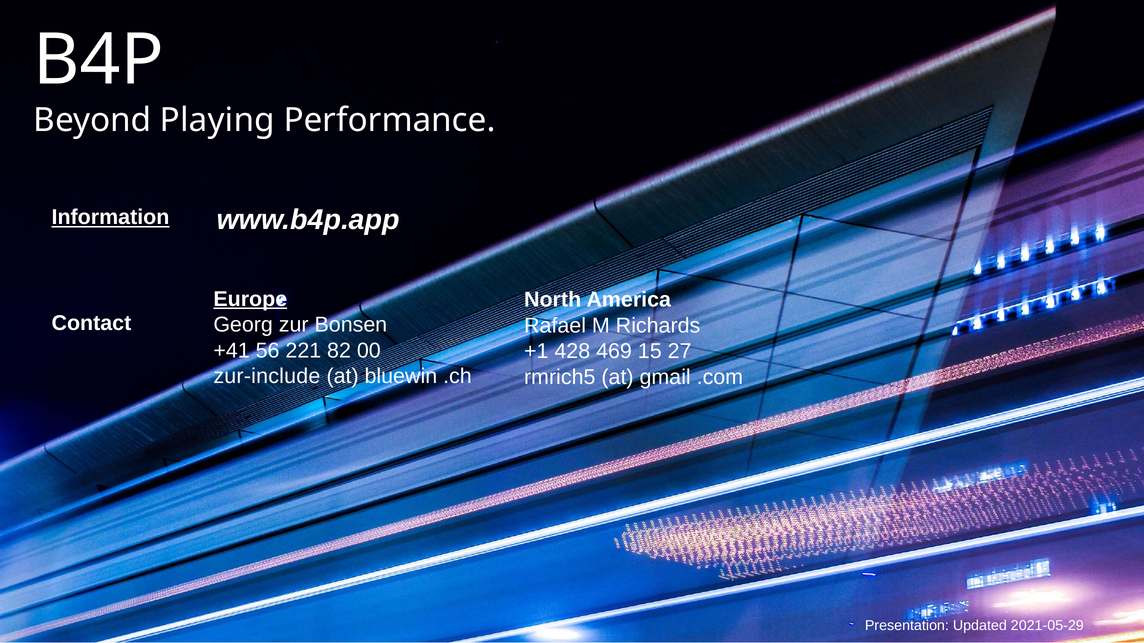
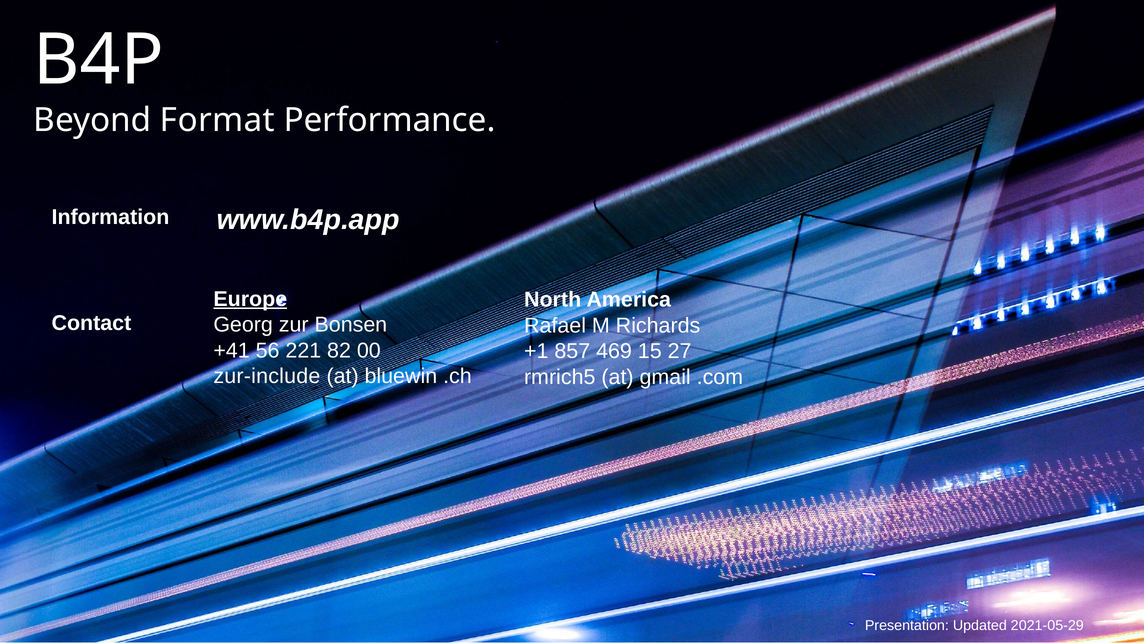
Playing: Playing -> Format
Information underline: present -> none
428: 428 -> 857
